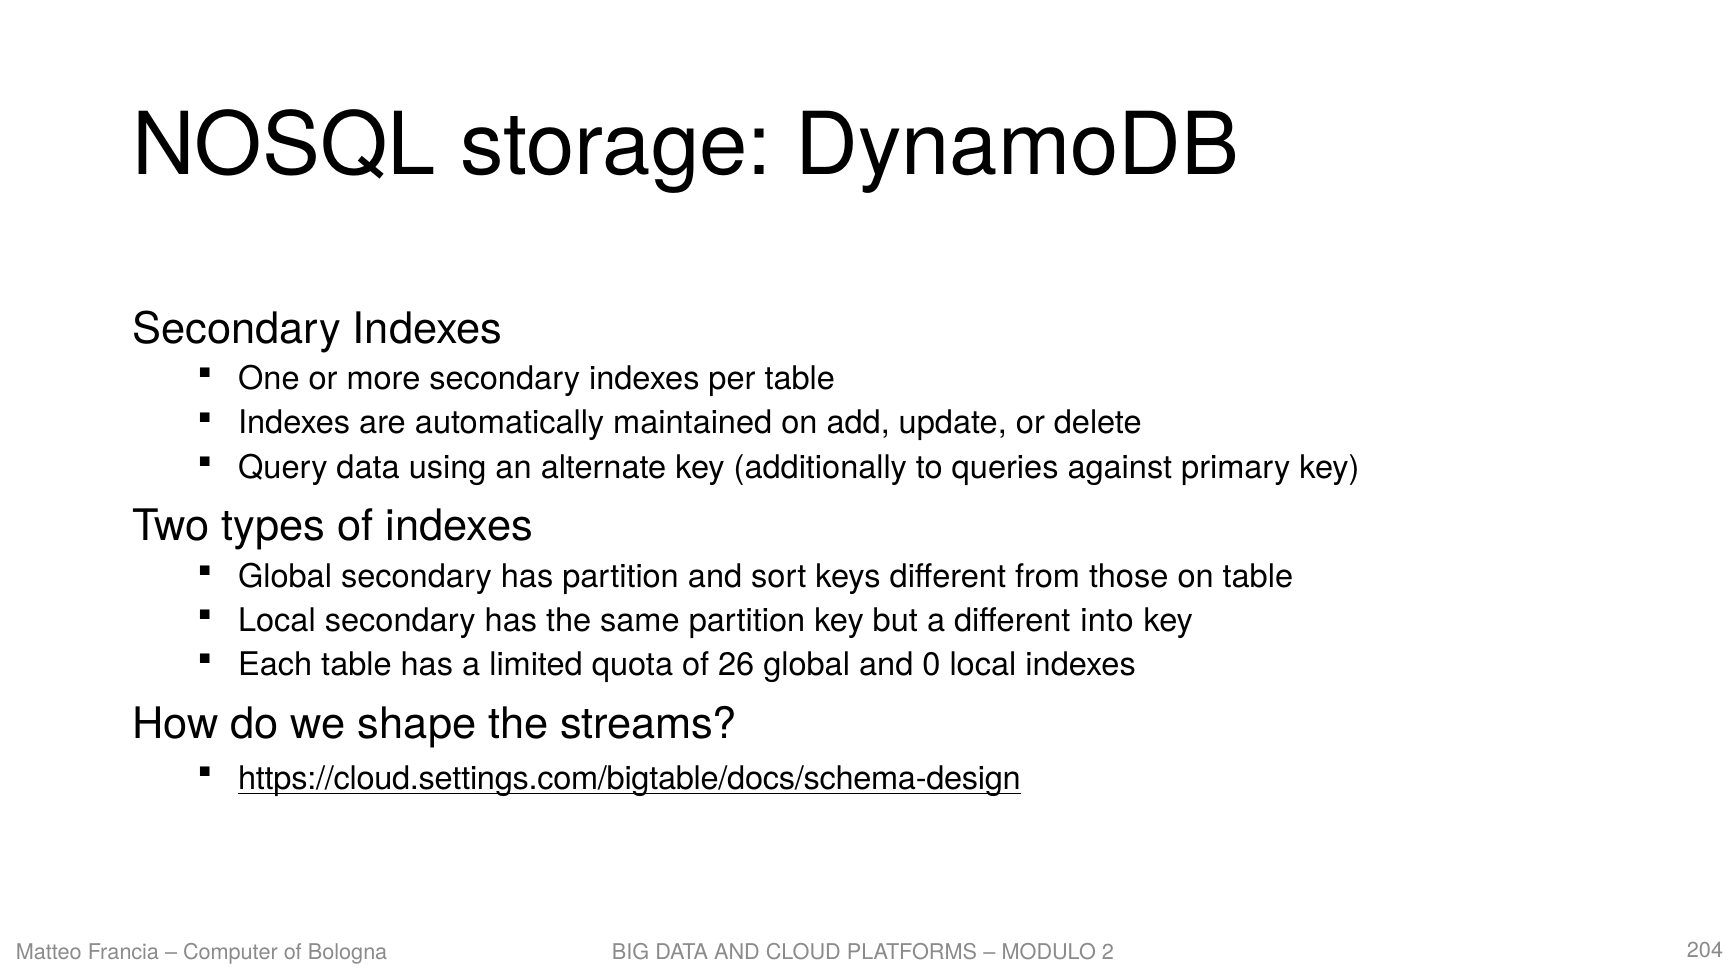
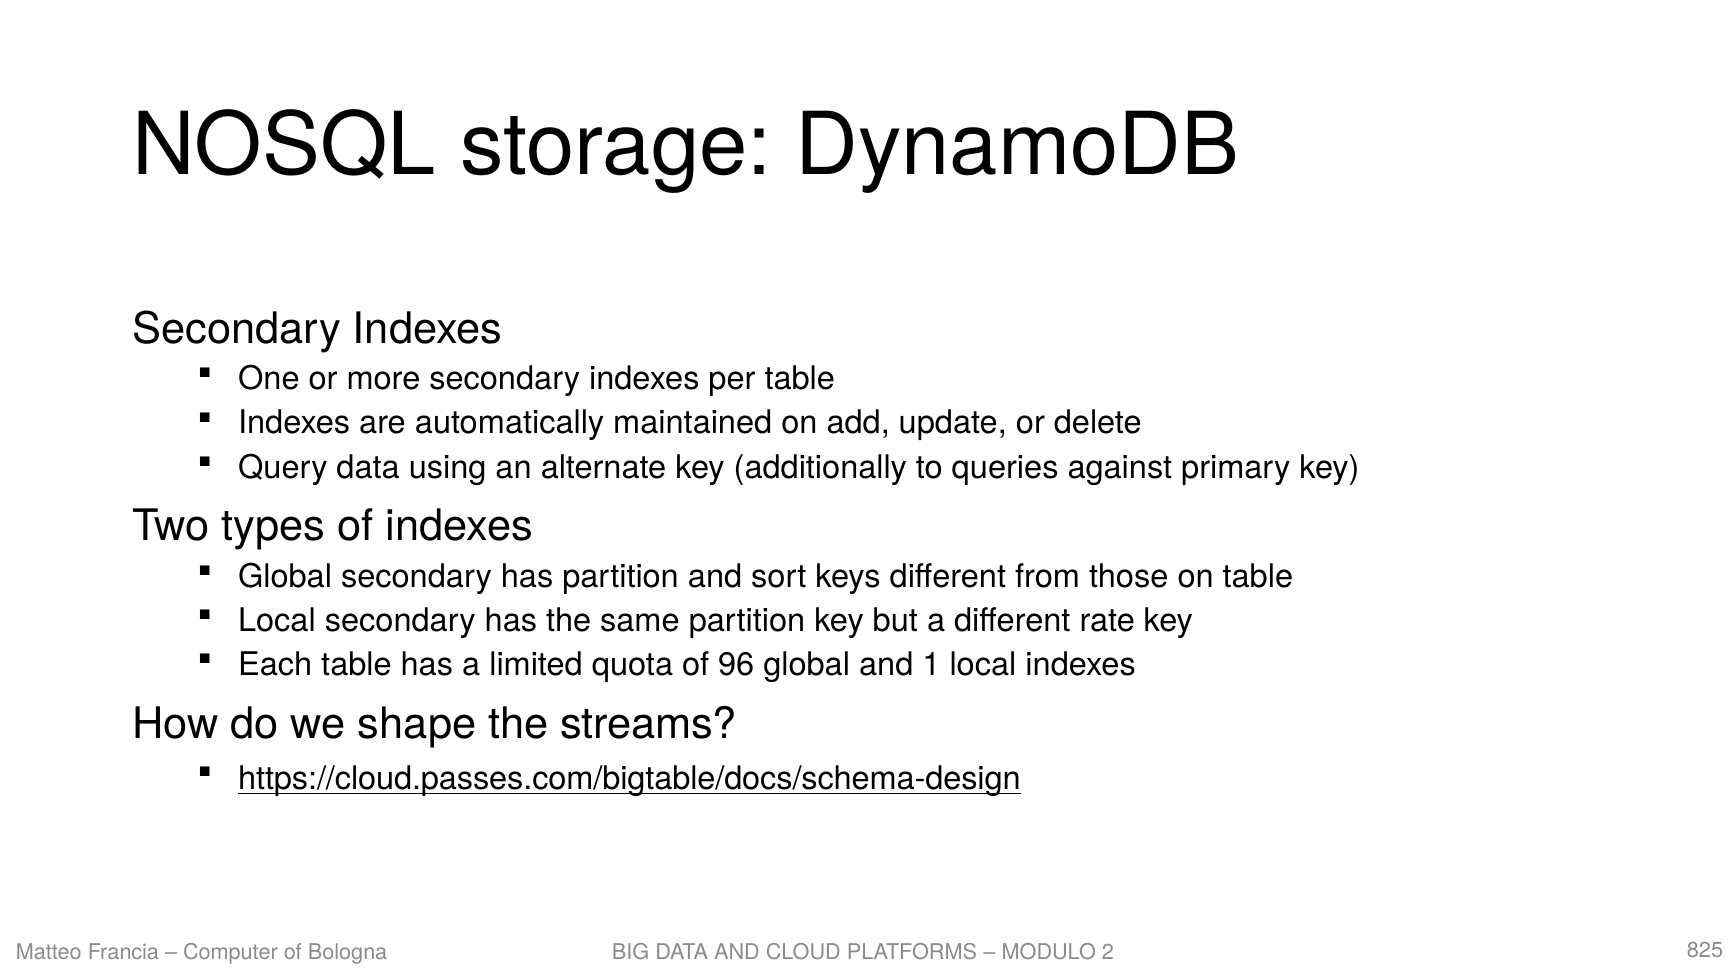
into: into -> rate
26: 26 -> 96
0: 0 -> 1
https://cloud.settings.com/bigtable/docs/schema-design: https://cloud.settings.com/bigtable/docs/schema-design -> https://cloud.passes.com/bigtable/docs/schema-design
204: 204 -> 825
